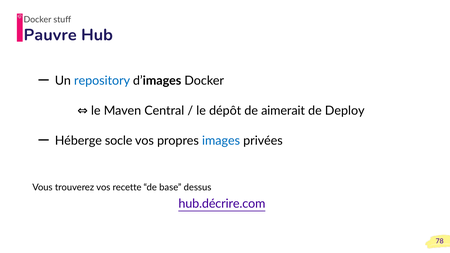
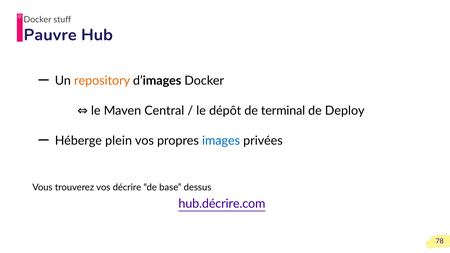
repository colour: blue -> orange
aimerait: aimerait -> terminal
socle: socle -> plein
recette: recette -> décrire
